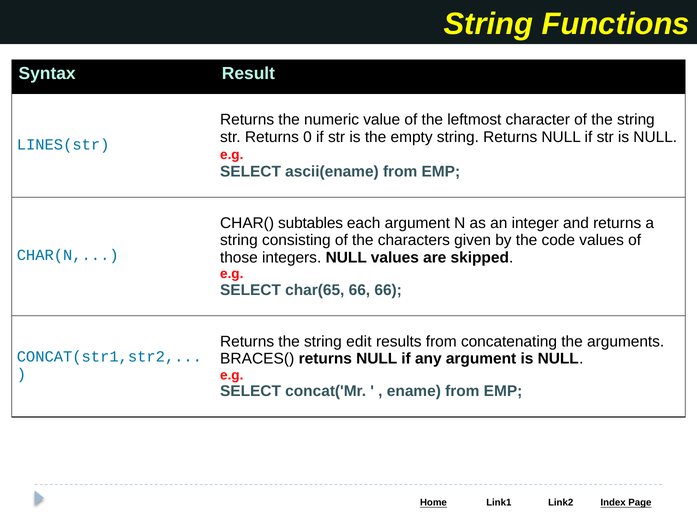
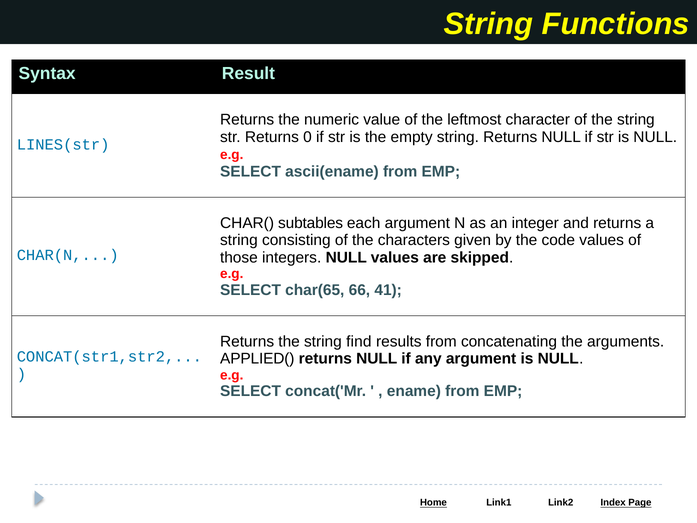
66 66: 66 -> 41
edit: edit -> find
BRACES(: BRACES( -> APPLIED(
